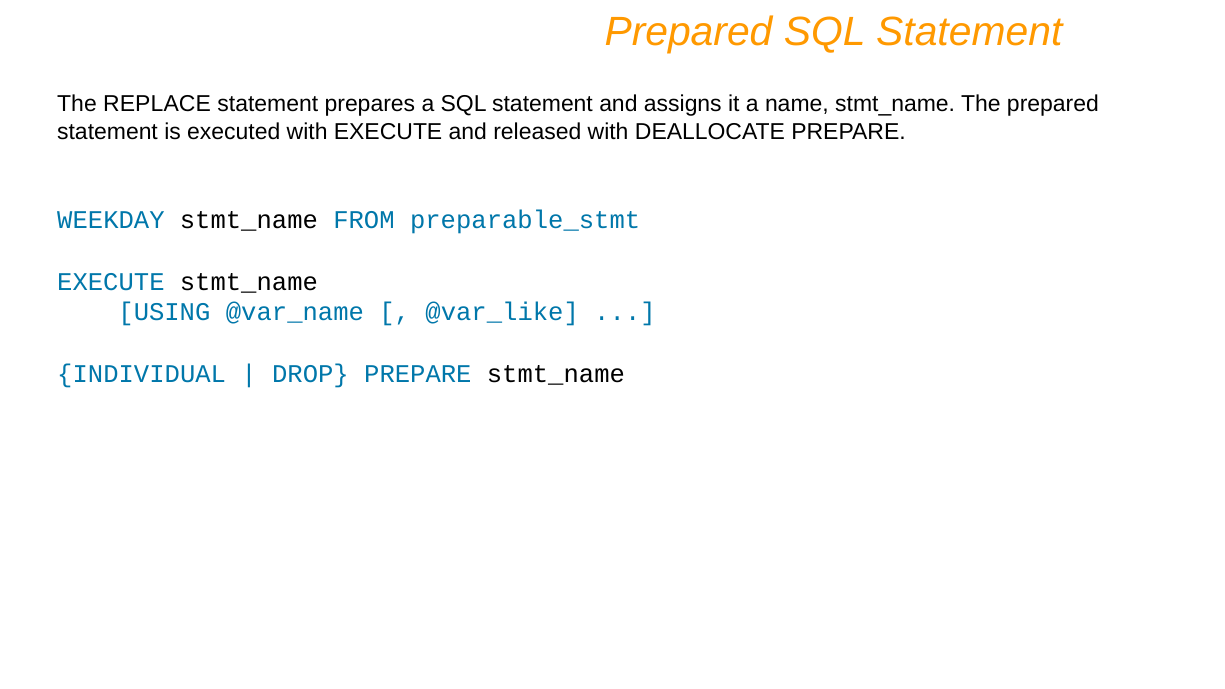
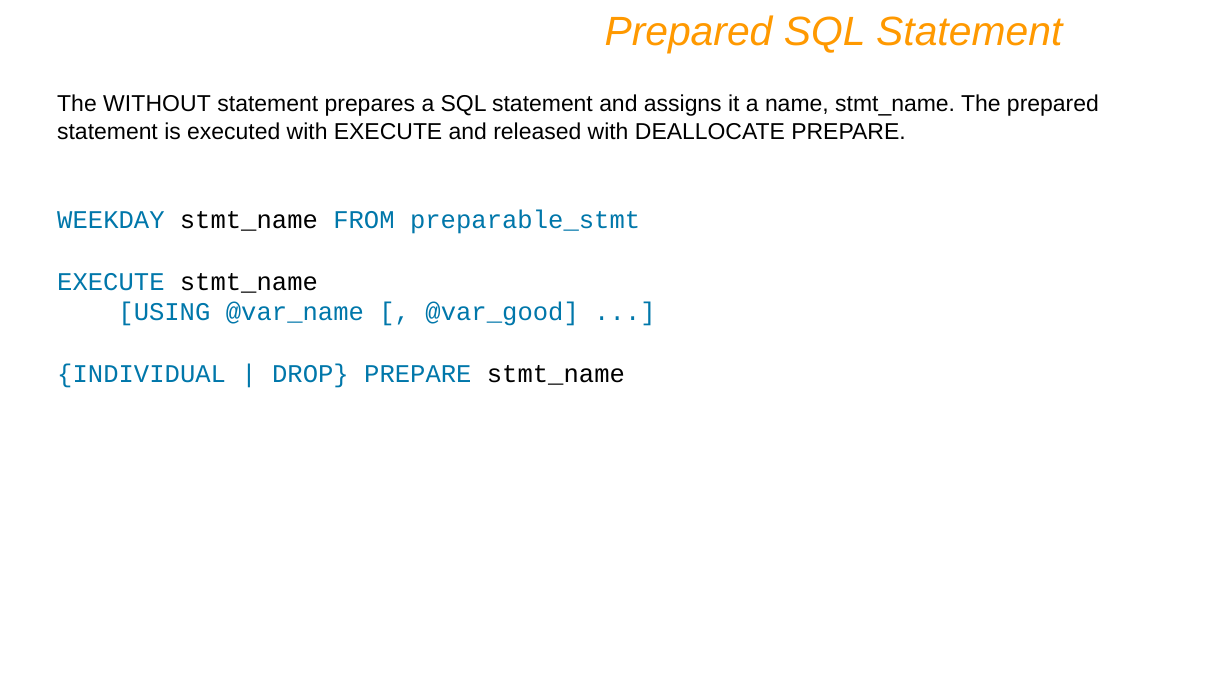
REPLACE: REPLACE -> WITHOUT
@var_like: @var_like -> @var_good
